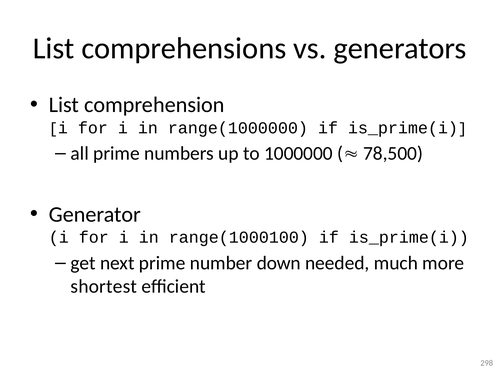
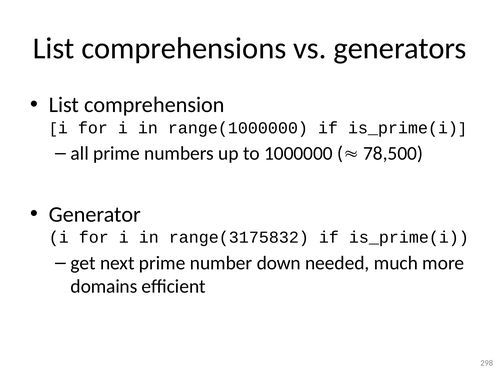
range(1000100: range(1000100 -> range(3175832
shortest: shortest -> domains
